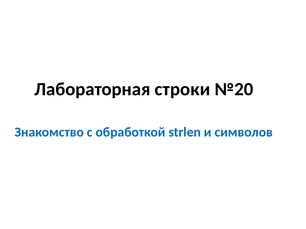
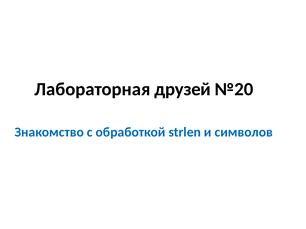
строки: строки -> друзей
